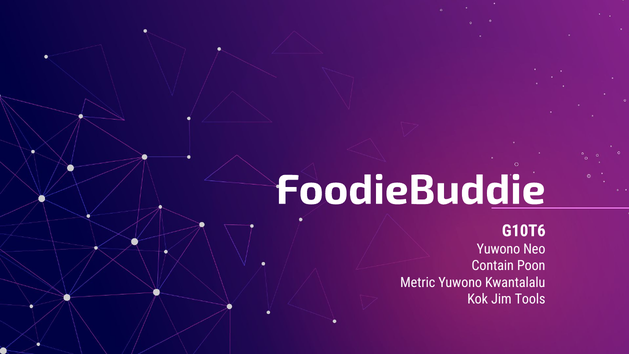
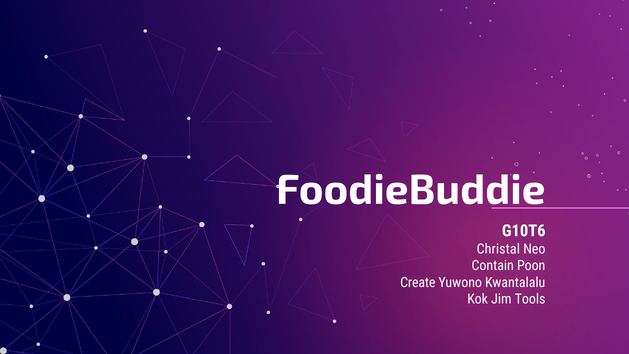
Yuwono at (498, 249): Yuwono -> Christal
Metric: Metric -> Create
